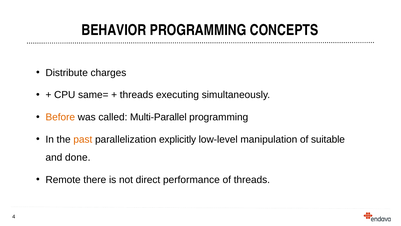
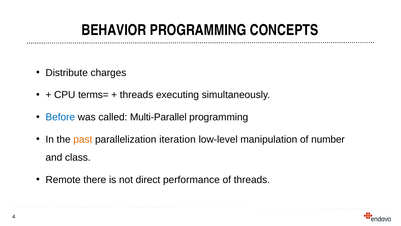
same=: same= -> terms=
Before colour: orange -> blue
explicitly: explicitly -> iteration
suitable: suitable -> number
done: done -> class
